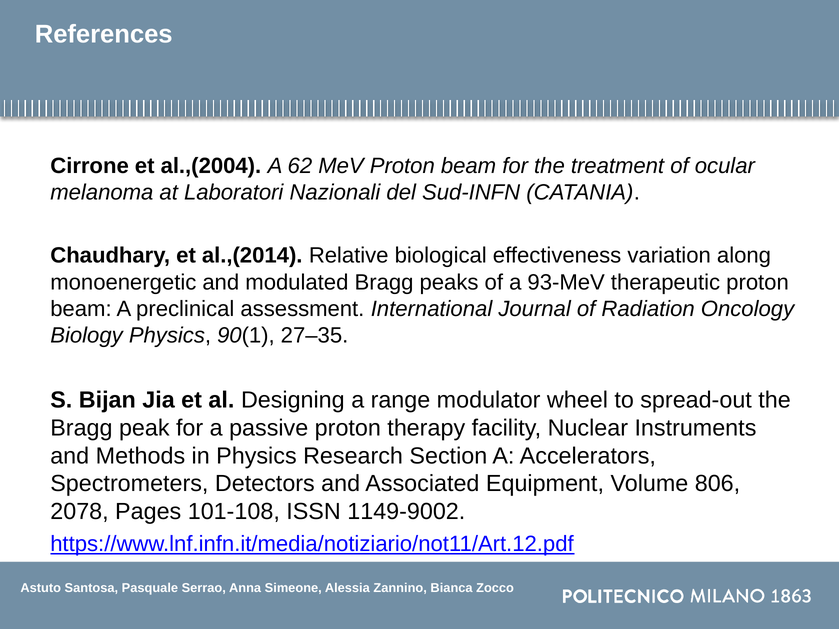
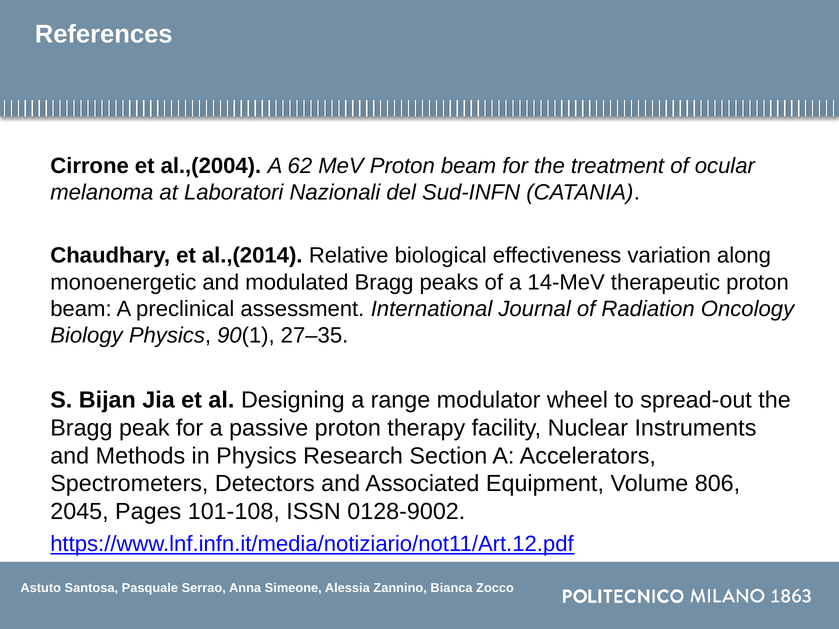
93-MeV: 93-MeV -> 14-MeV
2078: 2078 -> 2045
1149-9002: 1149-9002 -> 0128-9002
